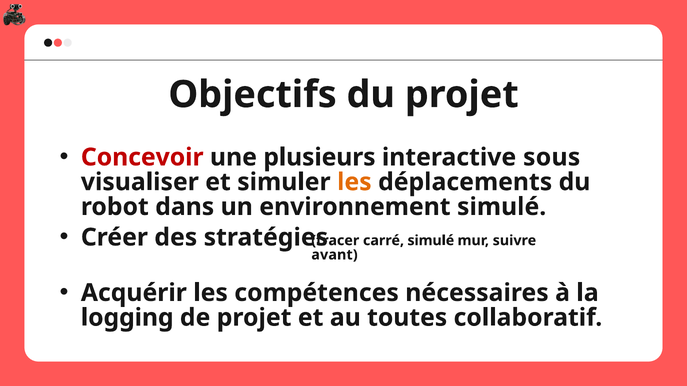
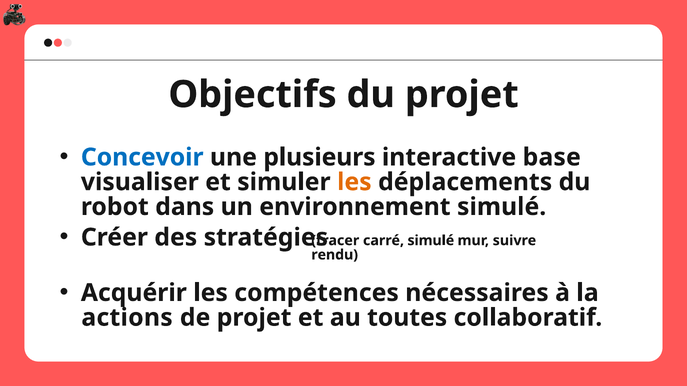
Concevoir colour: red -> blue
sous: sous -> base
avant: avant -> rendu
logging: logging -> actions
